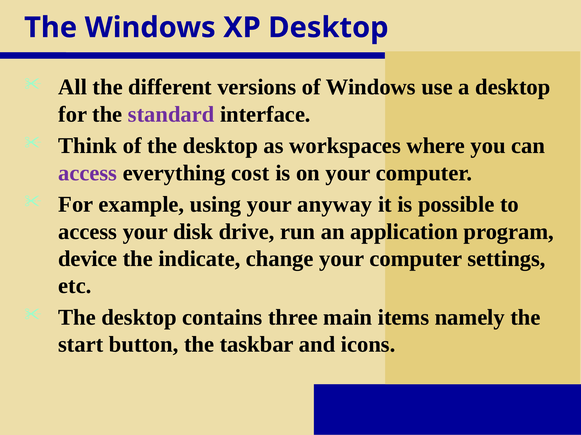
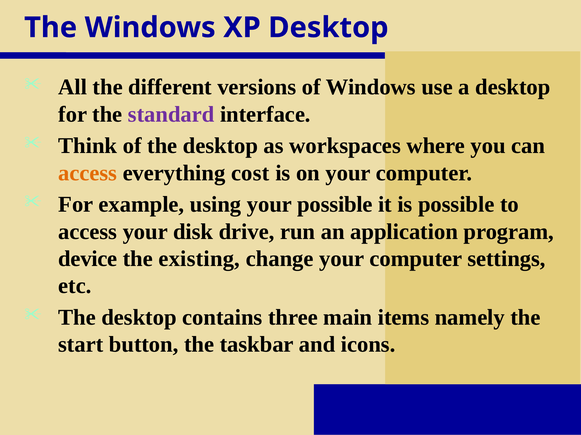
access at (88, 173) colour: purple -> orange
your anyway: anyway -> possible
indicate: indicate -> existing
